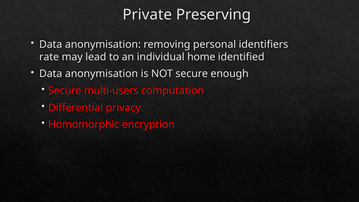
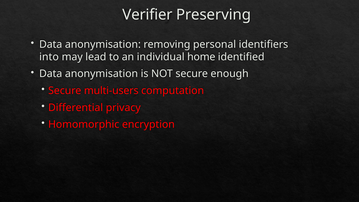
Private: Private -> Verifier
rate: rate -> into
